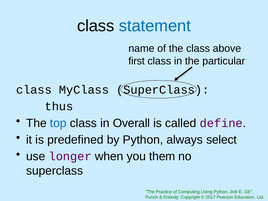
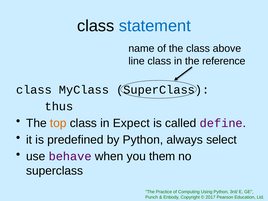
first: first -> line
particular: particular -> reference
top colour: blue -> orange
Overall: Overall -> Expect
longer: longer -> behave
